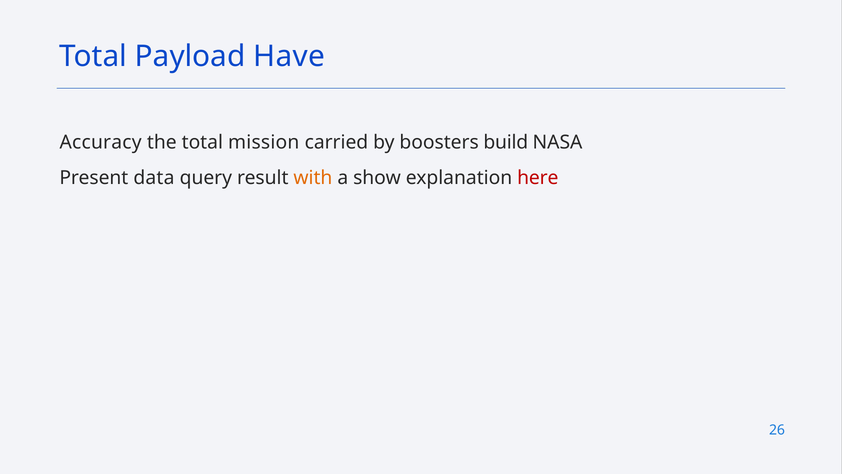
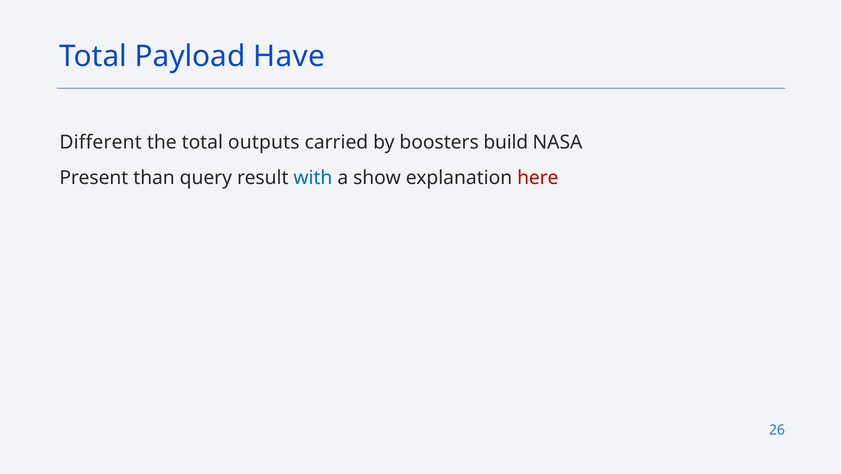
Accuracy: Accuracy -> Different
mission: mission -> outputs
data: data -> than
with colour: orange -> blue
